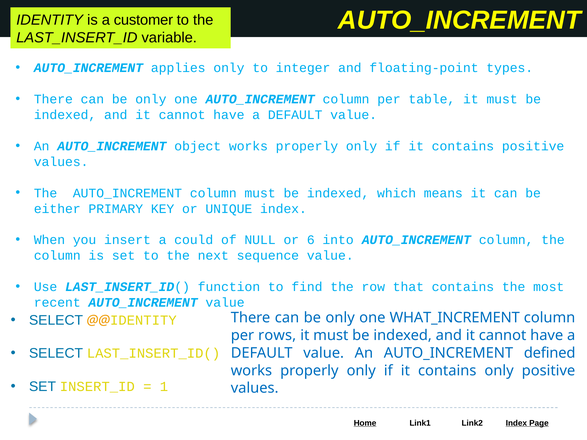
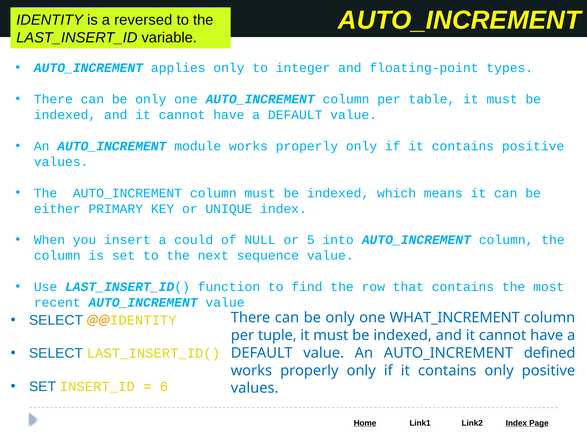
customer: customer -> reversed
object: object -> module
6: 6 -> 5
rows: rows -> tuple
1: 1 -> 6
